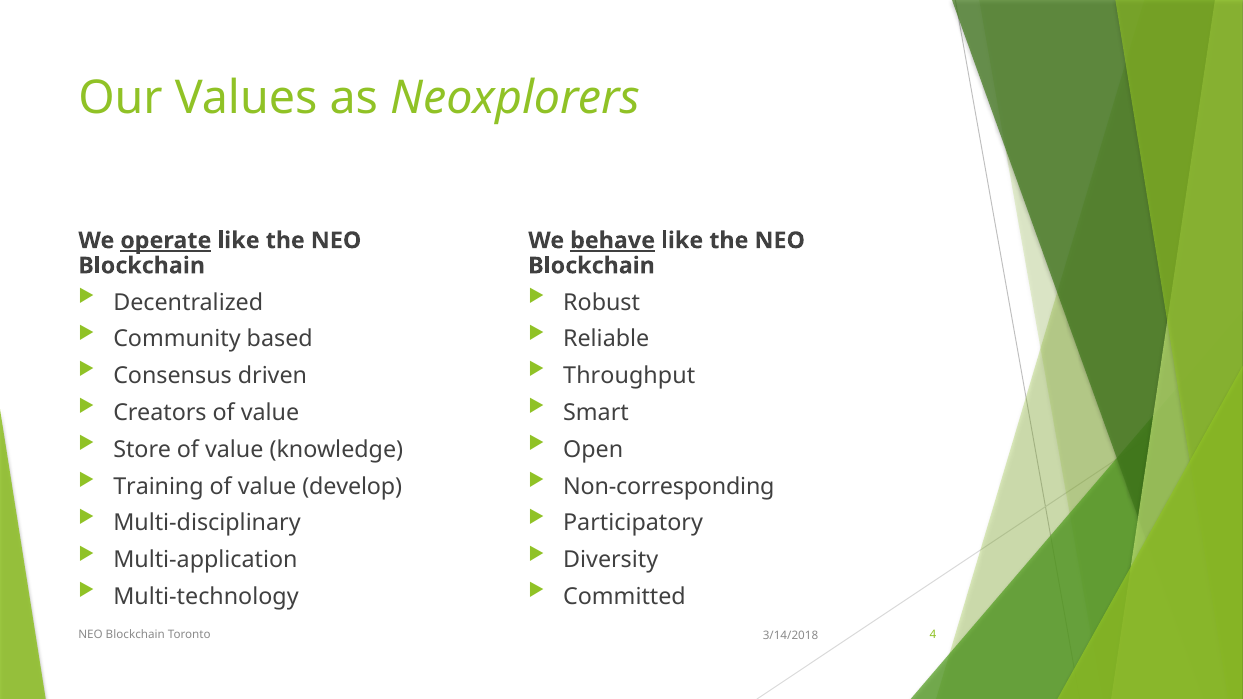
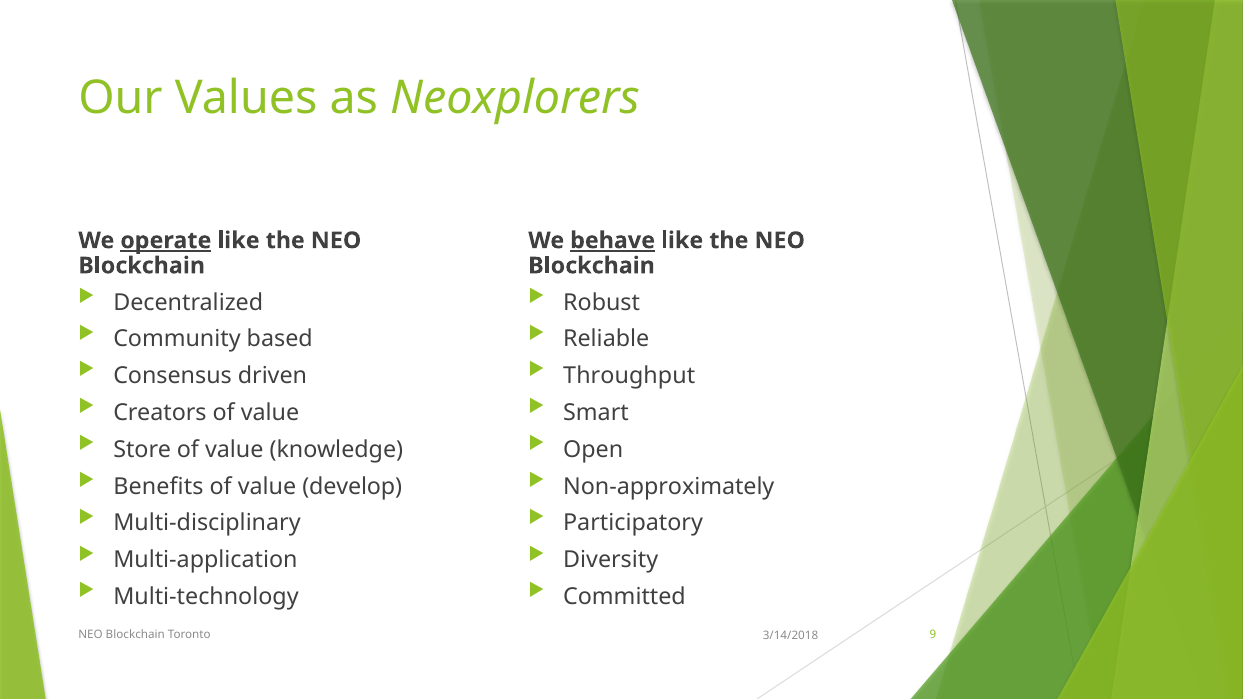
Training: Training -> Benefits
Non-corresponding: Non-corresponding -> Non-approximately
4: 4 -> 9
